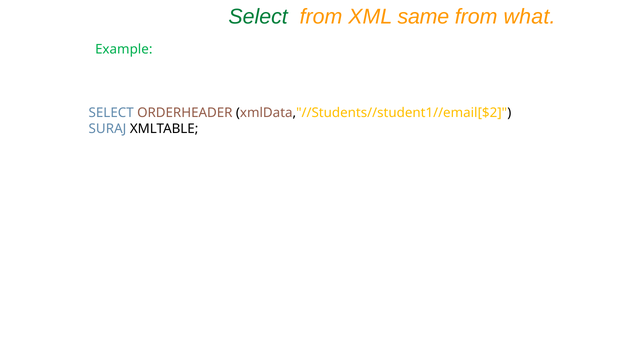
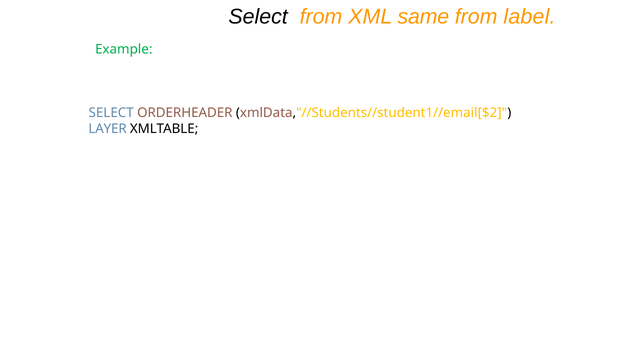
Select at (258, 17) colour: green -> black
what: what -> label
SURAJ: SURAJ -> LAYER
